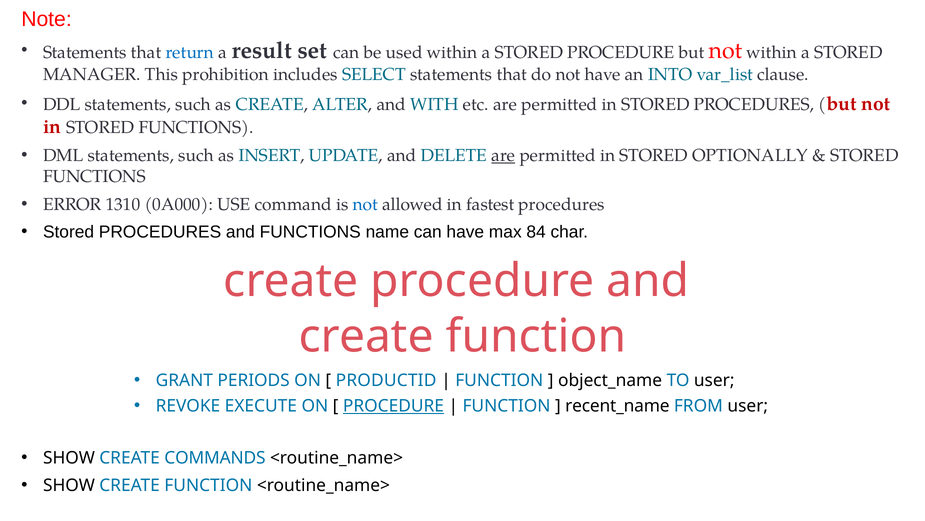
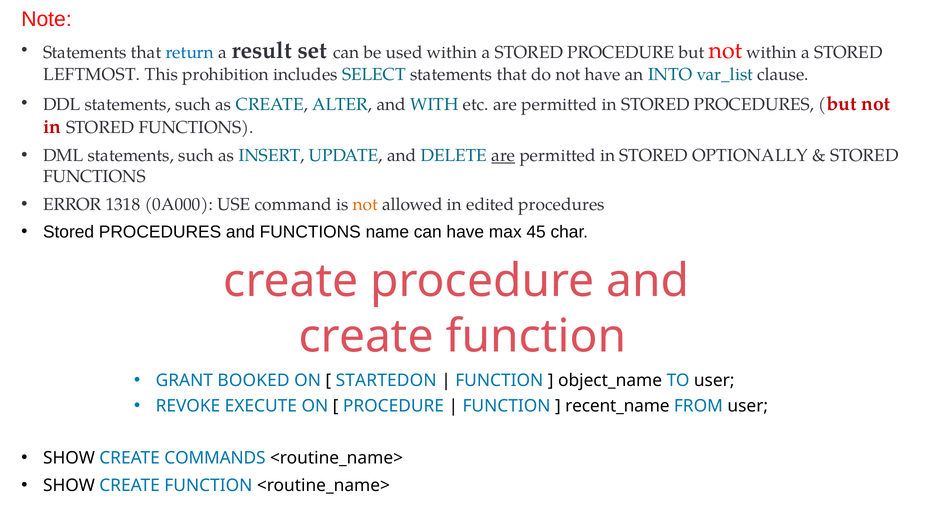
MANAGER: MANAGER -> LEFTMOST
1310: 1310 -> 1318
not at (365, 204) colour: blue -> orange
fastest: fastest -> edited
84: 84 -> 45
PERIODS: PERIODS -> BOOKED
PRODUCTID: PRODUCTID -> STARTEDON
PROCEDURE at (393, 405) underline: present -> none
